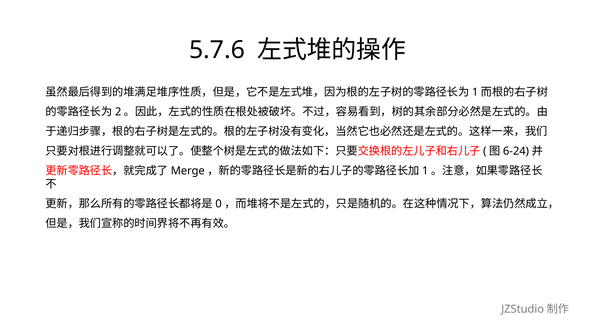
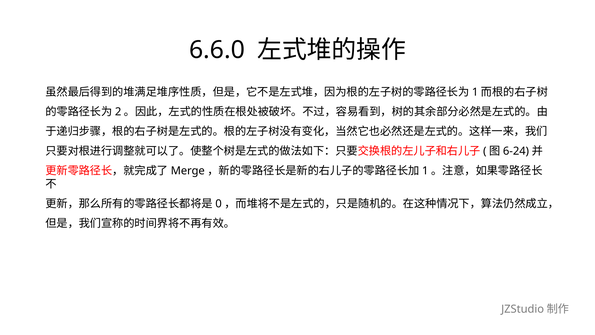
5.7.6: 5.7.6 -> 6.6.0
